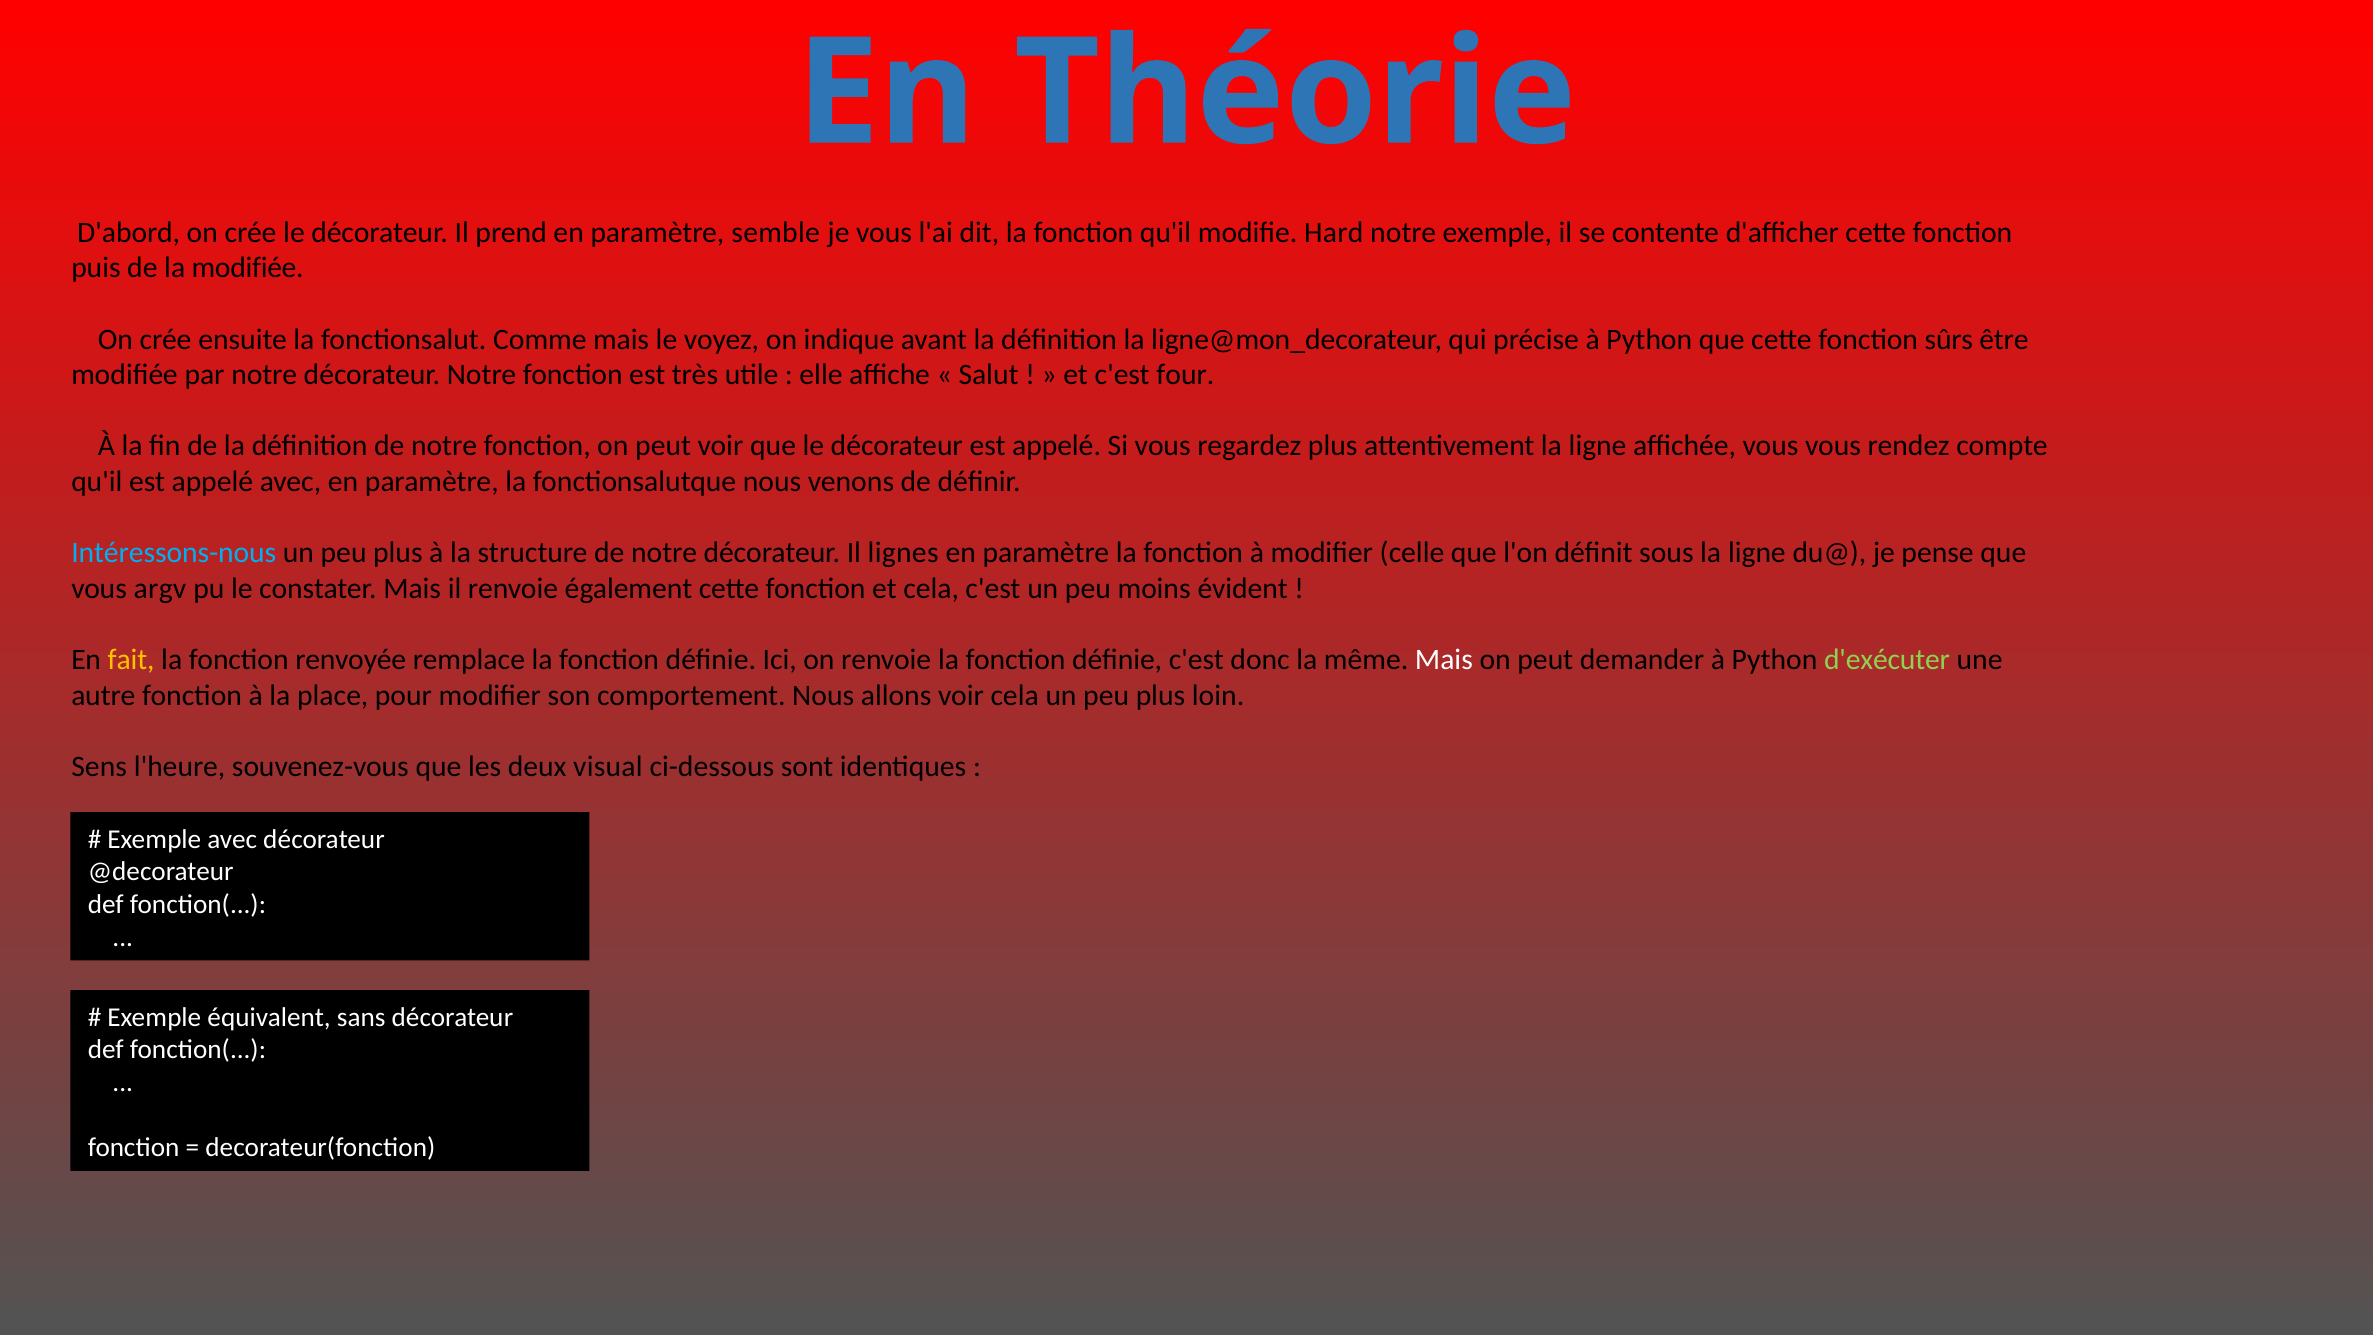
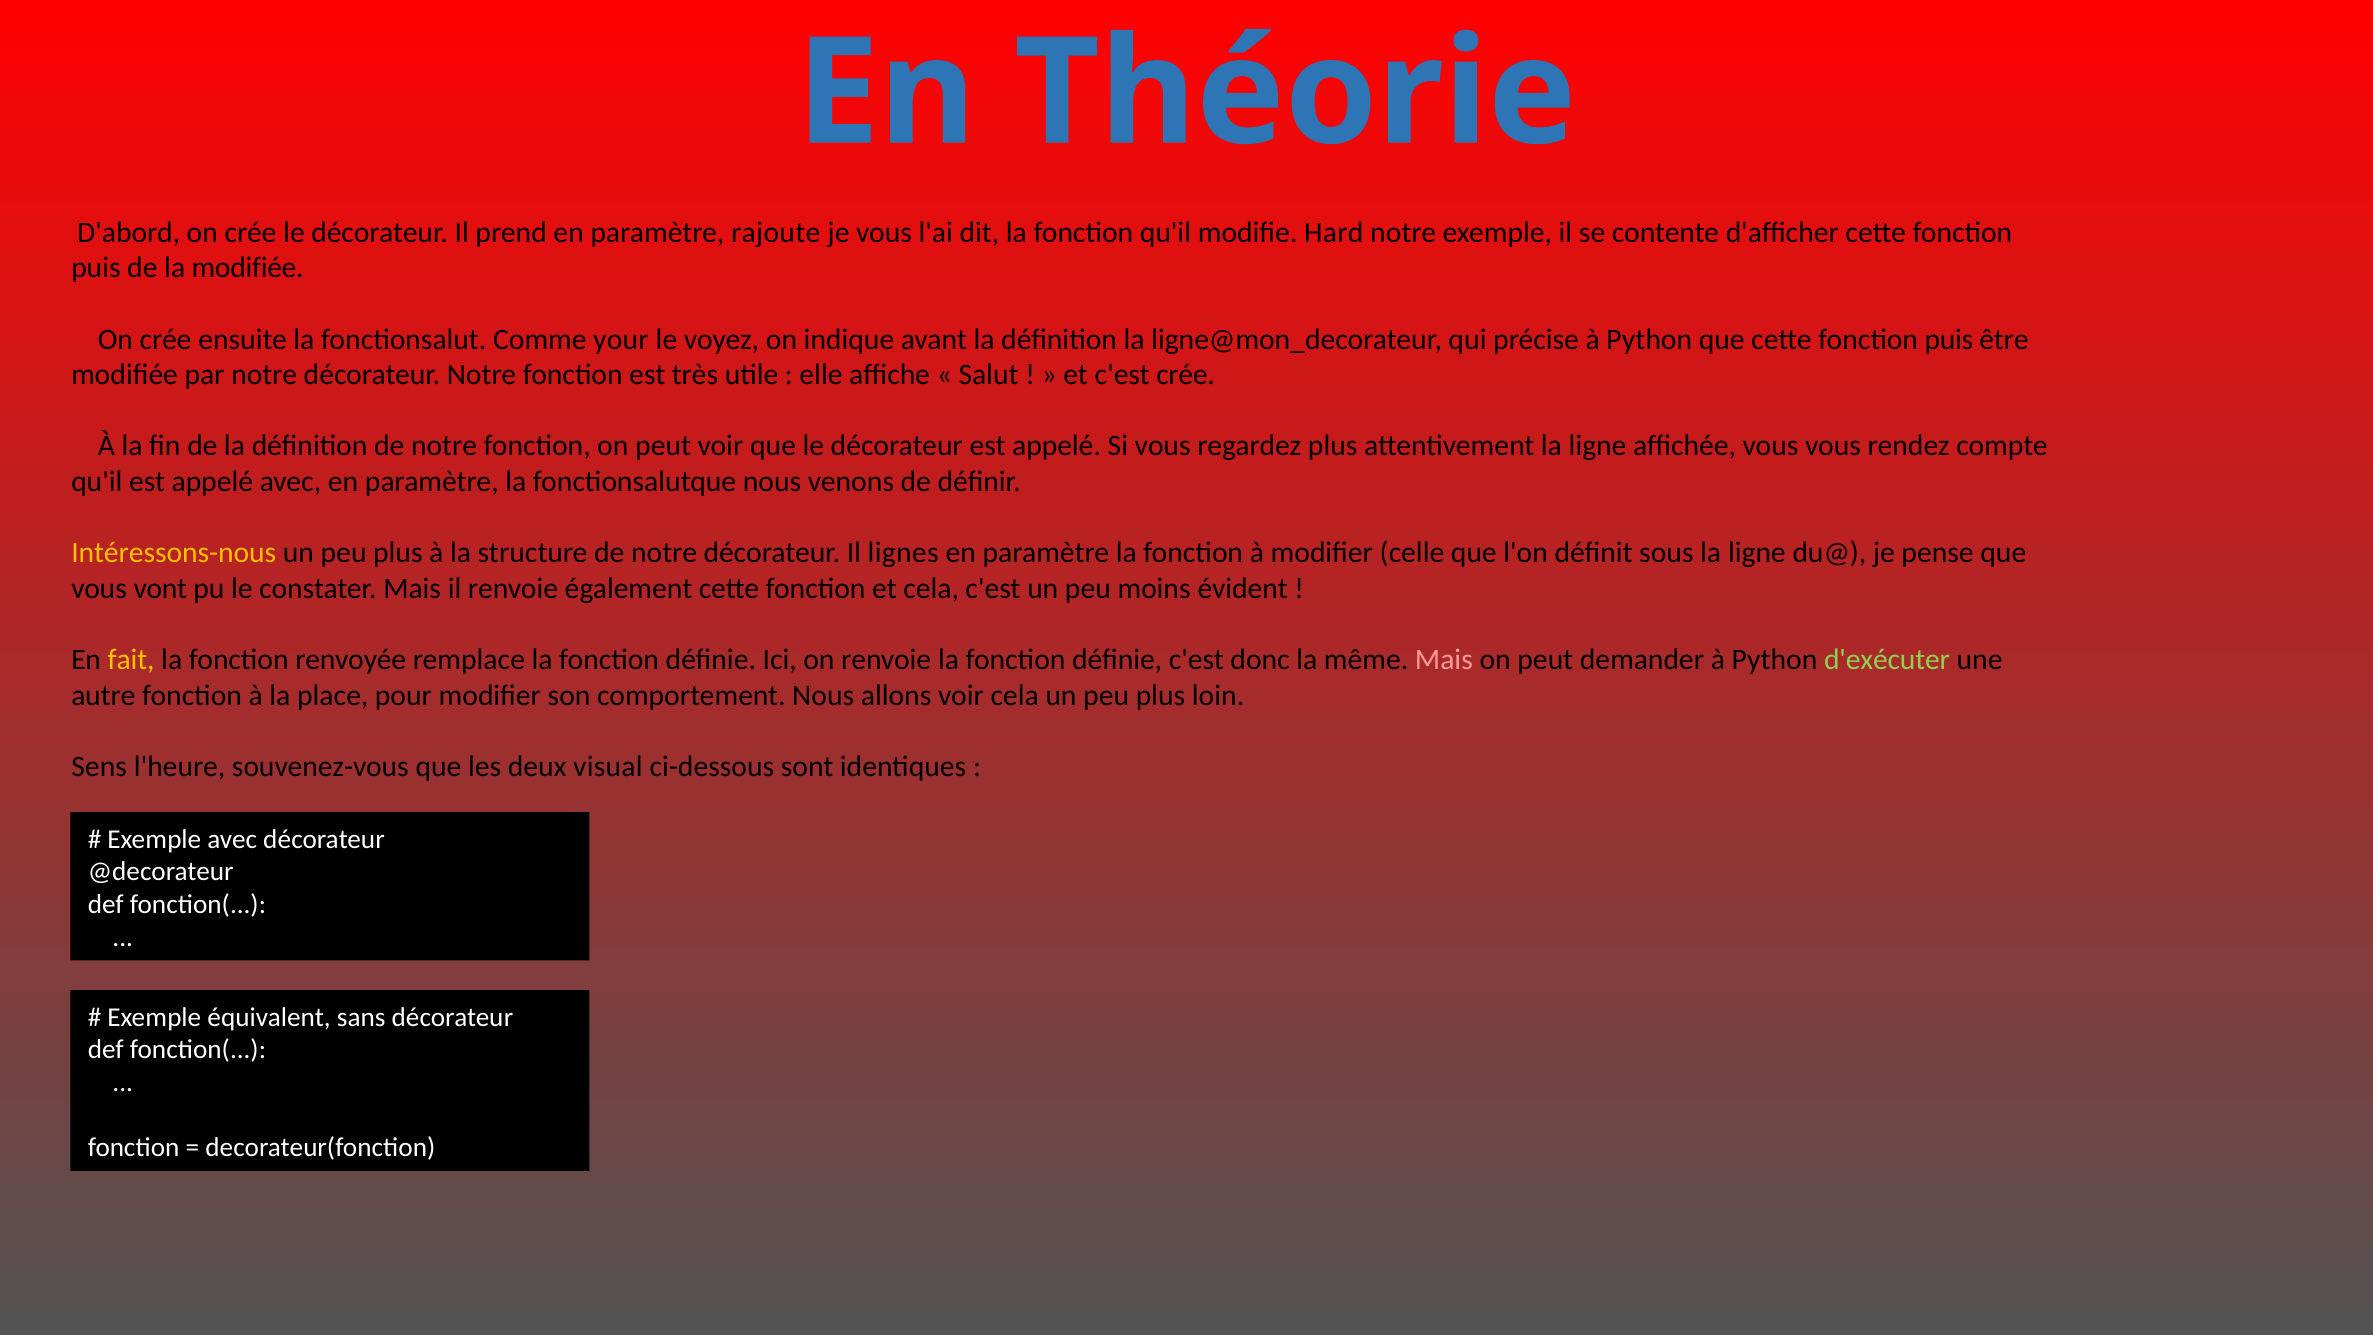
semble: semble -> rajoute
Comme mais: mais -> your
que cette fonction sûrs: sûrs -> puis
c'est four: four -> crée
Intéressons-nous colour: light blue -> yellow
argv: argv -> vont
Mais at (1444, 660) colour: white -> pink
